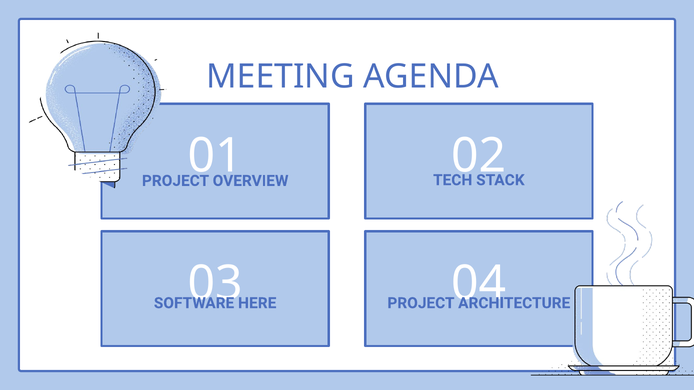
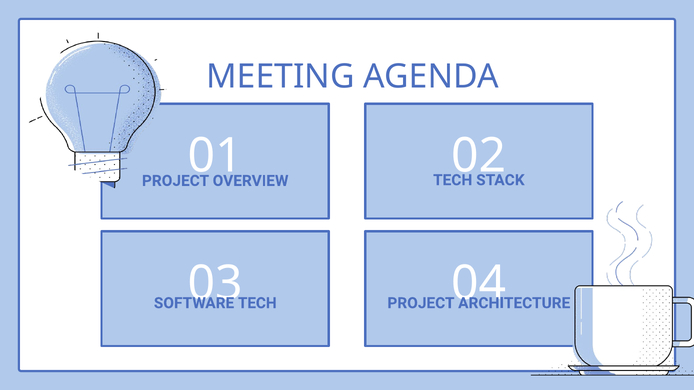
HERE at (257, 303): HERE -> TECH
